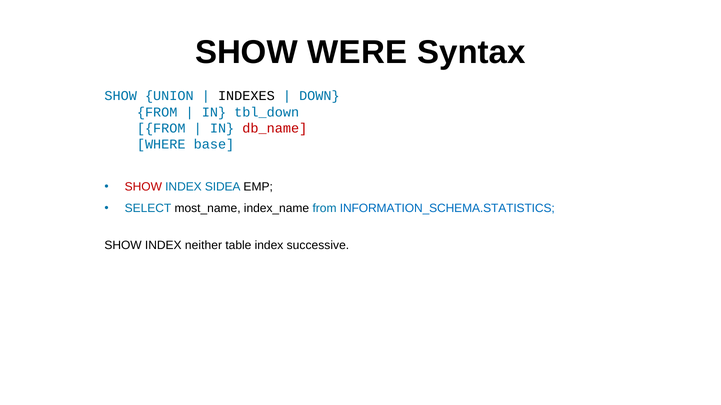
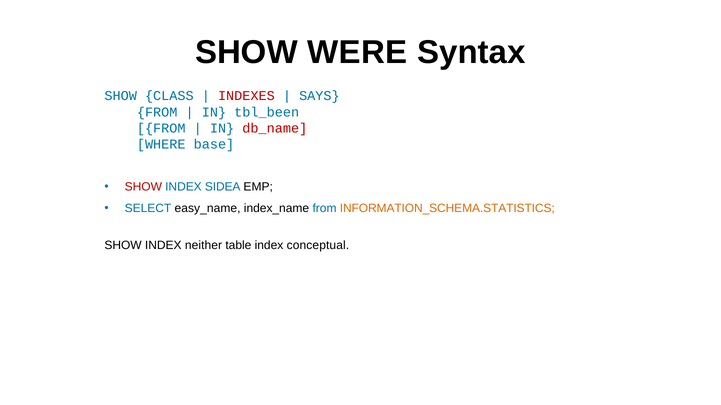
UNION: UNION -> CLASS
INDEXES colour: black -> red
DOWN: DOWN -> SAYS
tbl_down: tbl_down -> tbl_been
most_name: most_name -> easy_name
INFORMATION_SCHEMA.STATISTICS colour: blue -> orange
successive: successive -> conceptual
